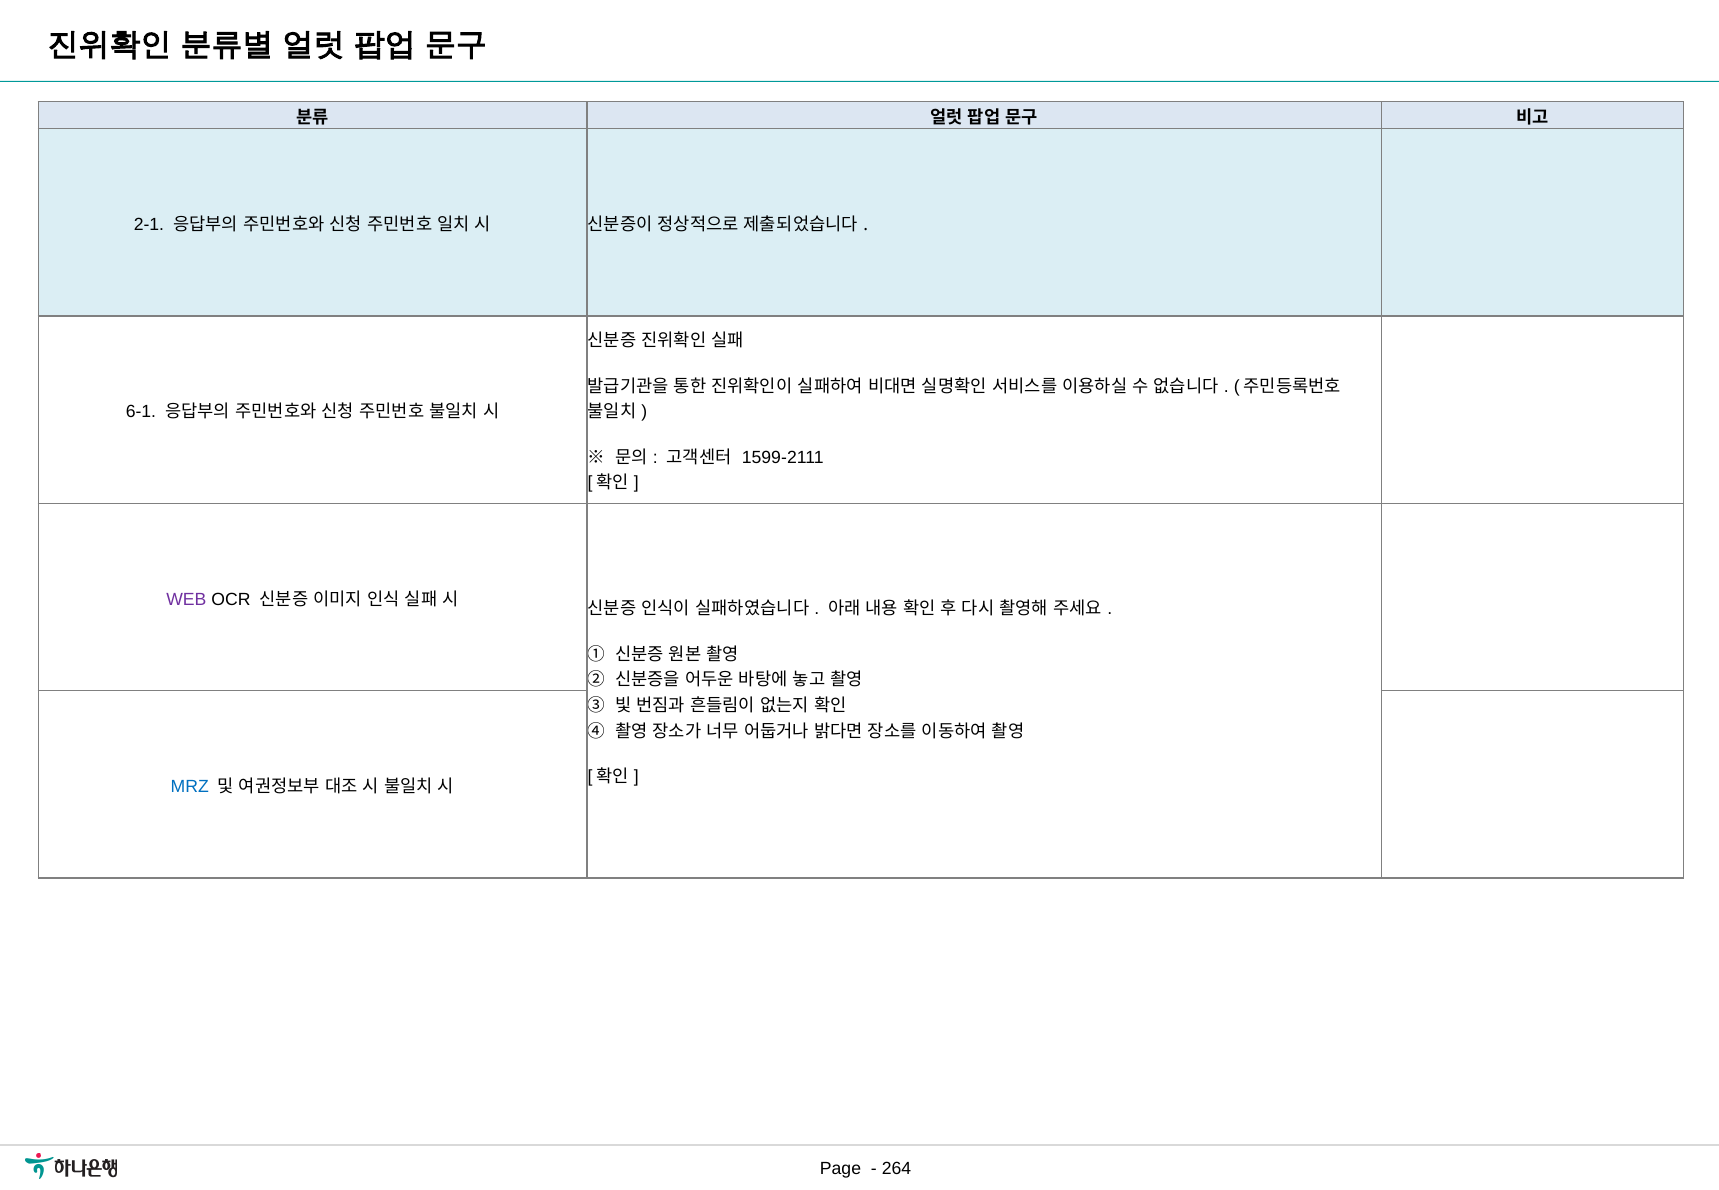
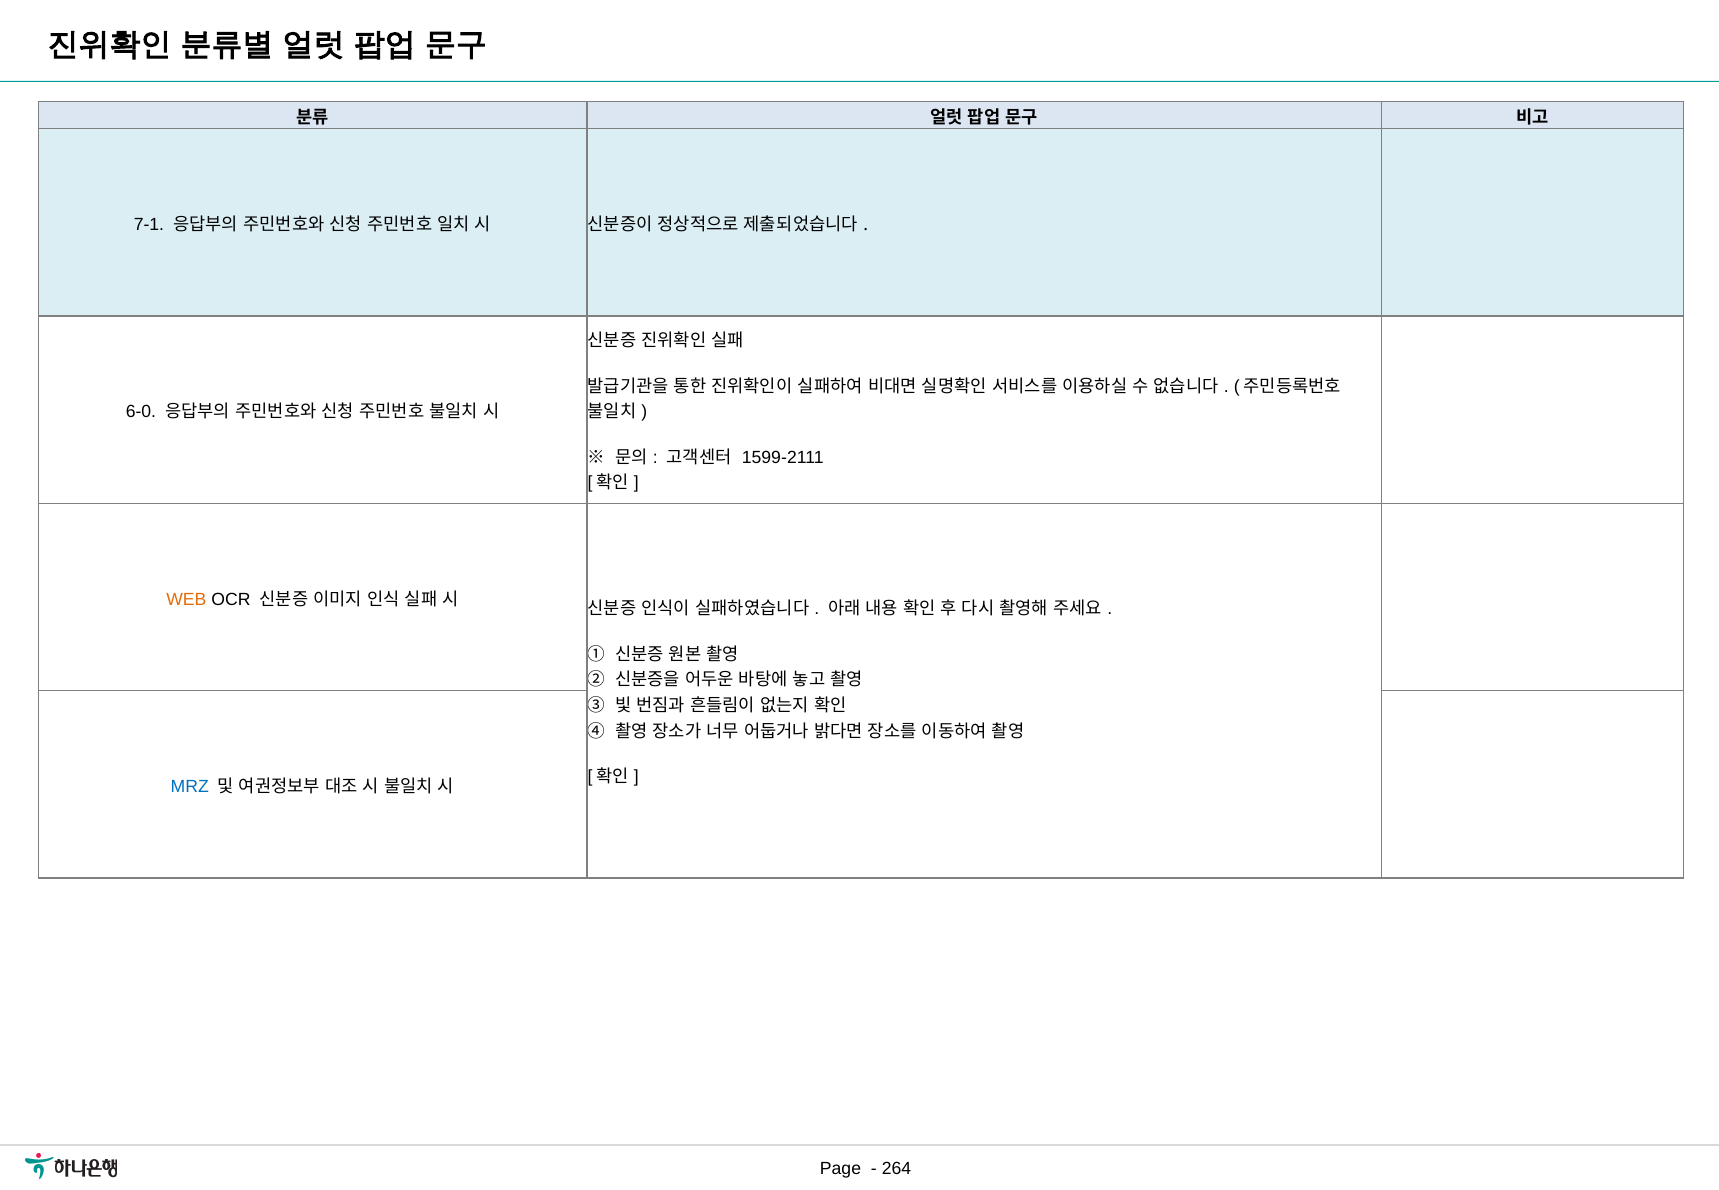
2-1: 2-1 -> 7-1
6-1: 6-1 -> 6-0
WEB colour: purple -> orange
